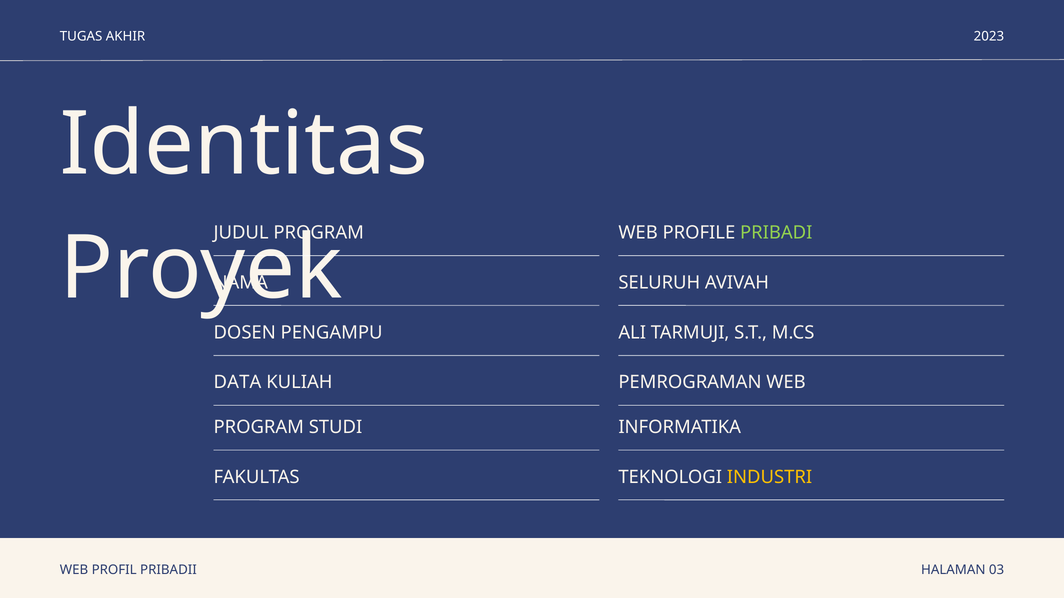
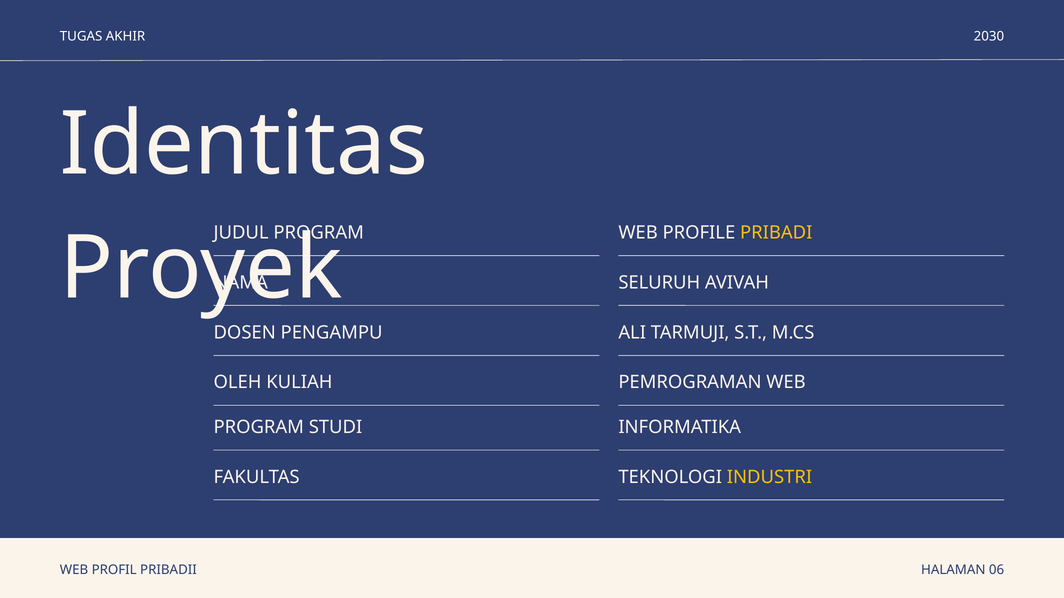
2023: 2023 -> 2030
PRIBADI colour: light green -> yellow
DATA: DATA -> OLEH
03: 03 -> 06
